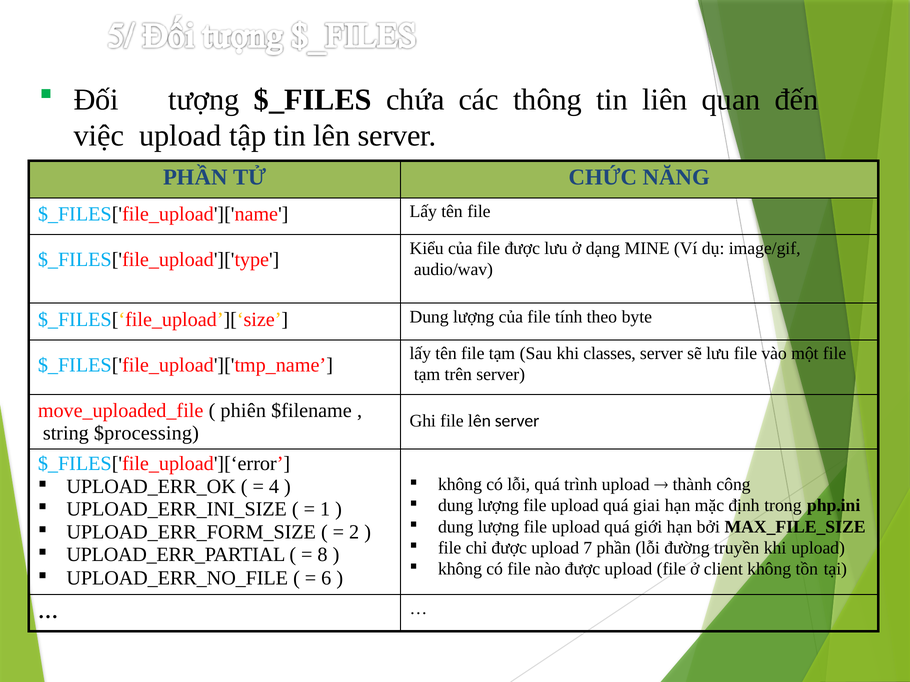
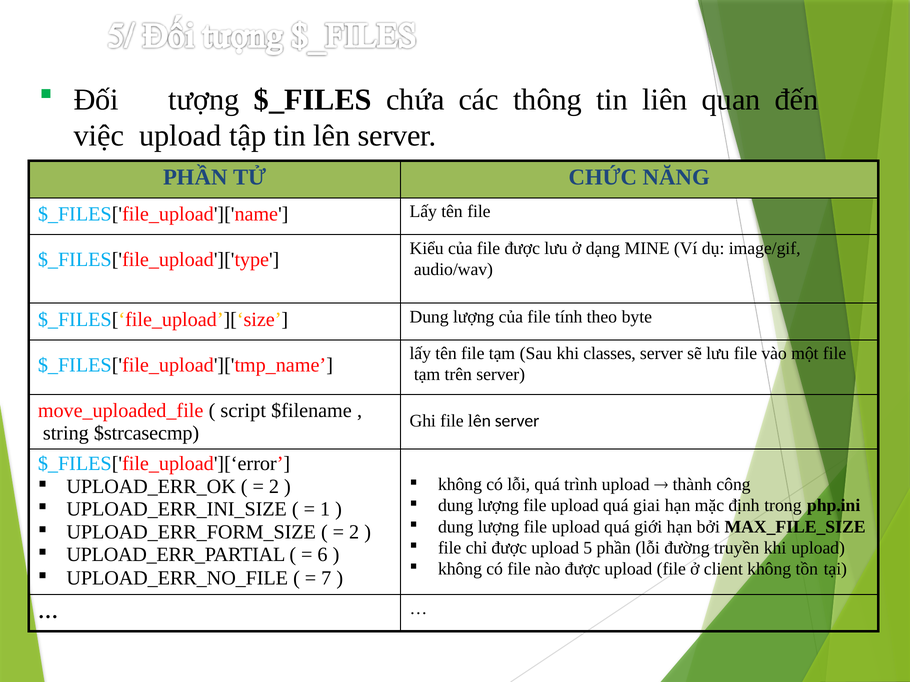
phiên: phiên -> script
$processing: $processing -> $strcasecmp
4 at (274, 487): 4 -> 2
7: 7 -> 5
8: 8 -> 6
6: 6 -> 7
